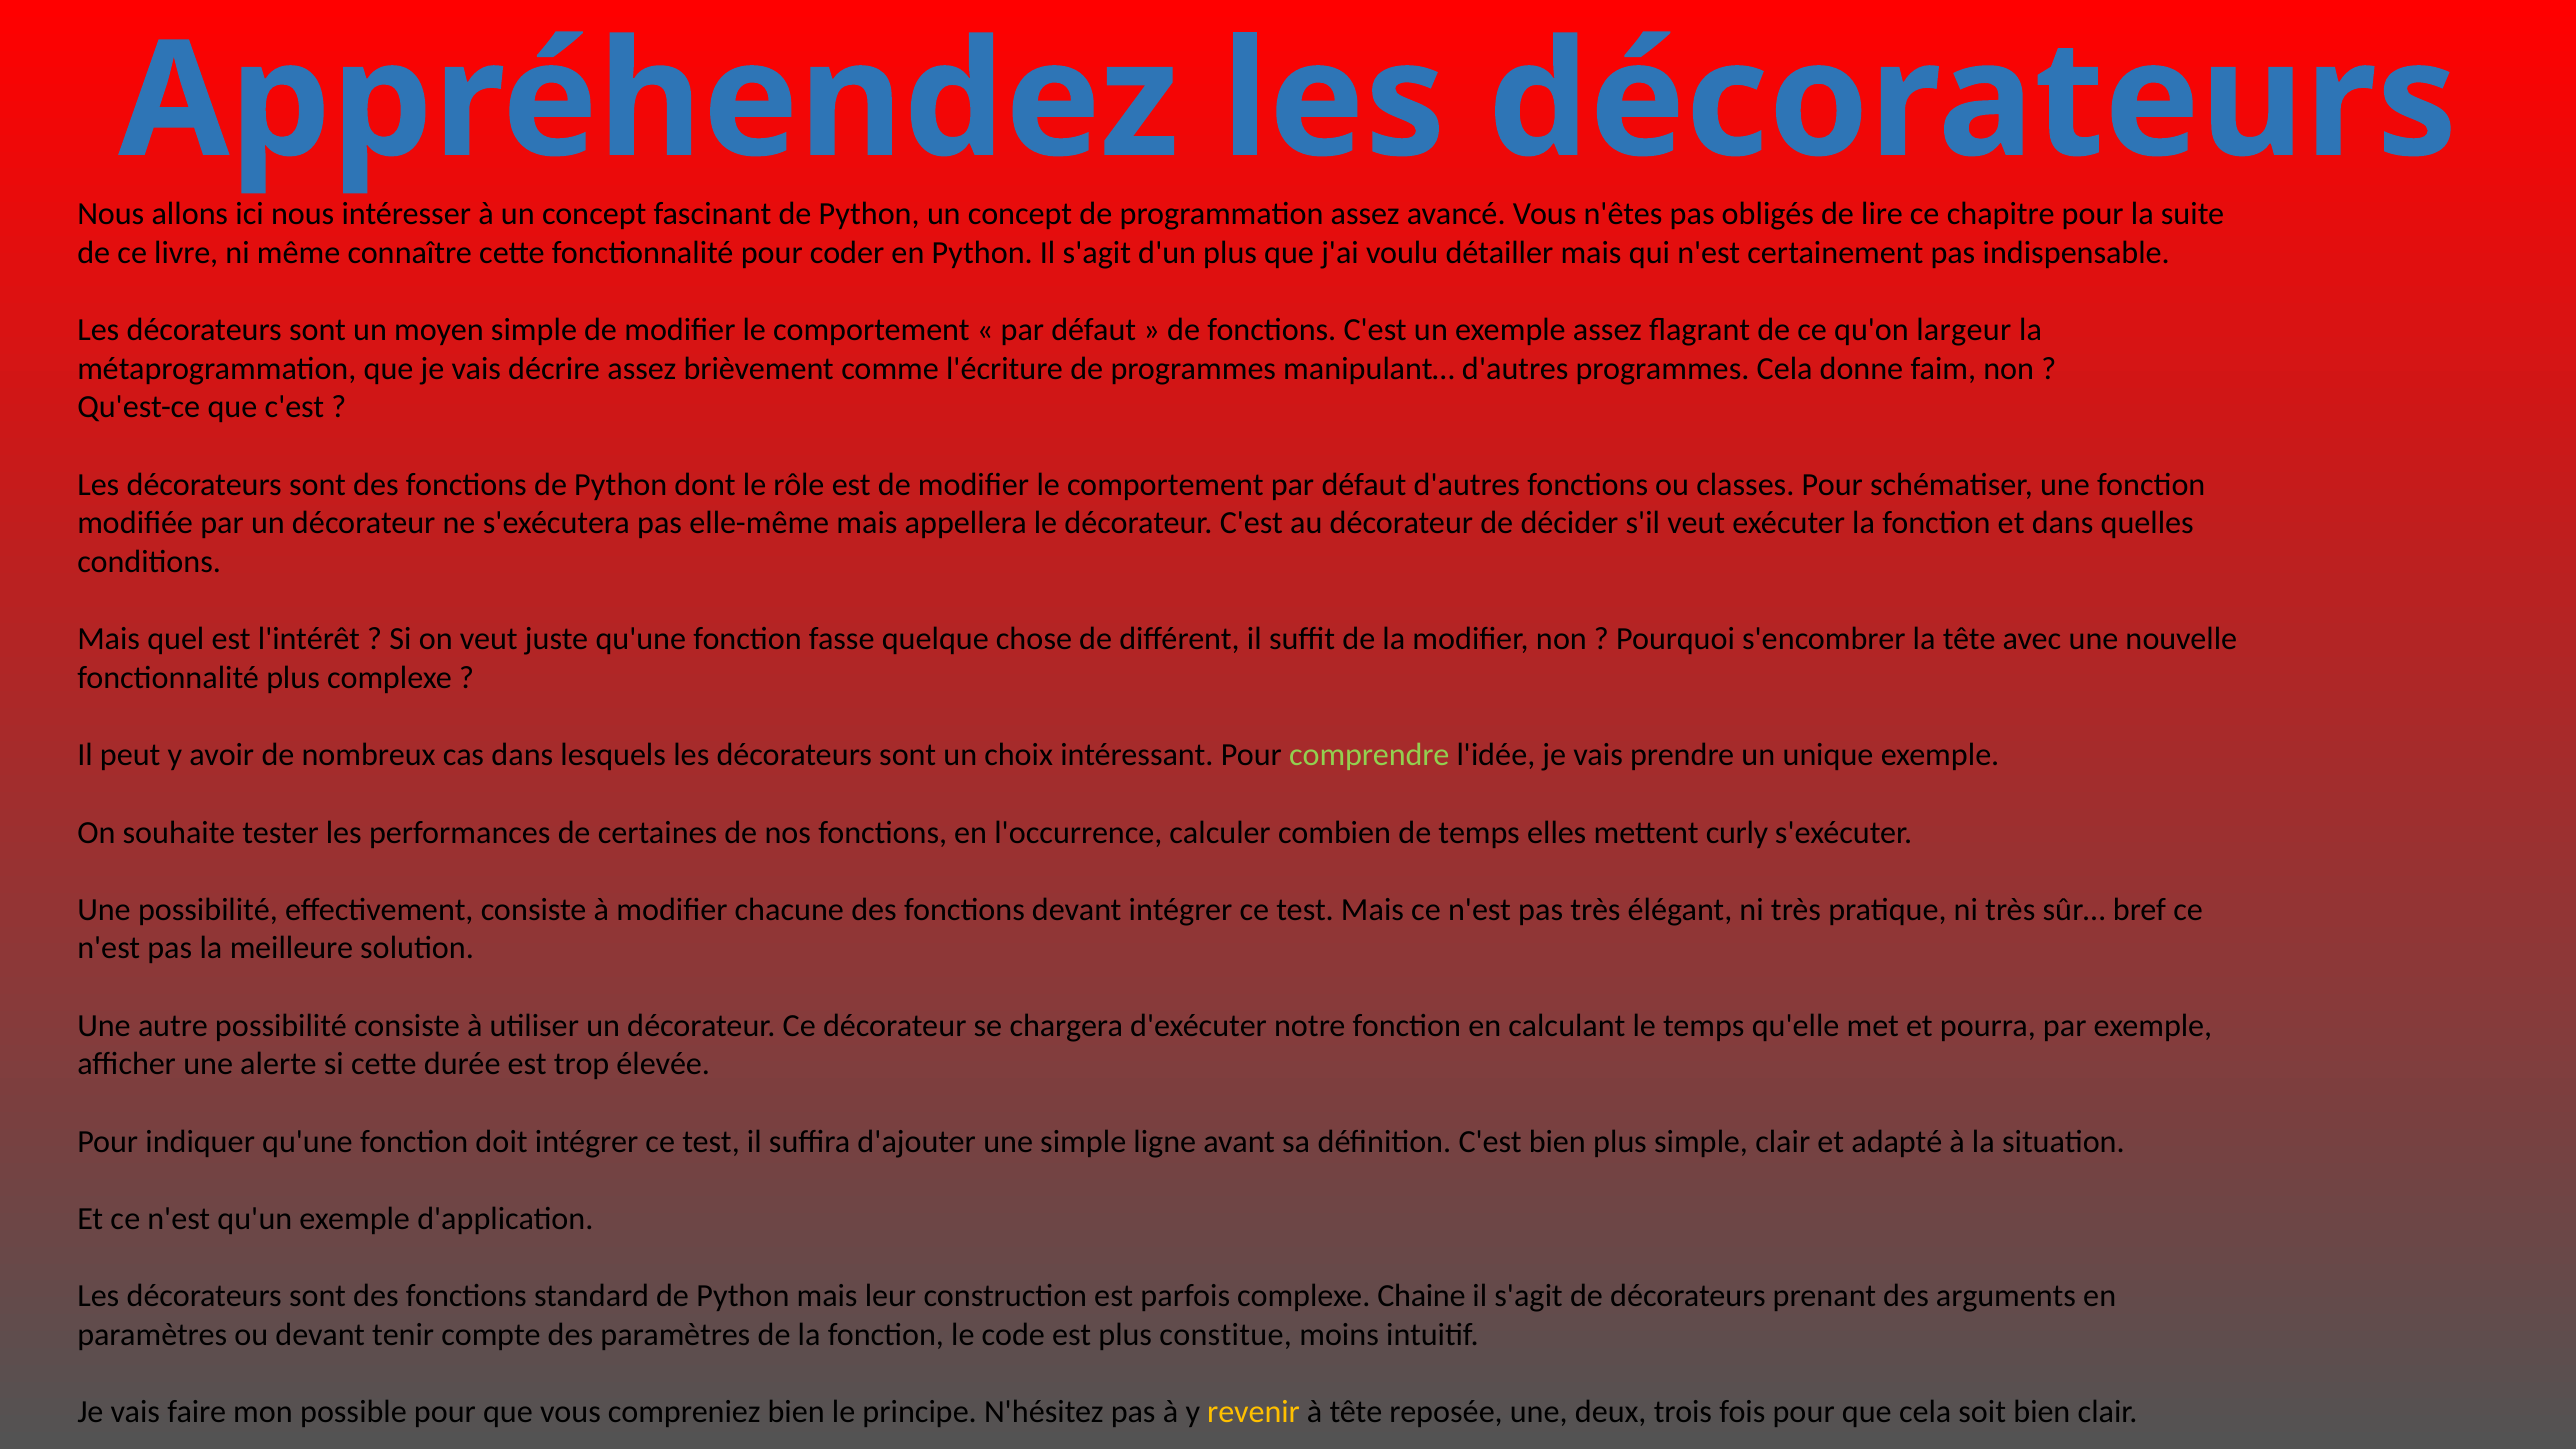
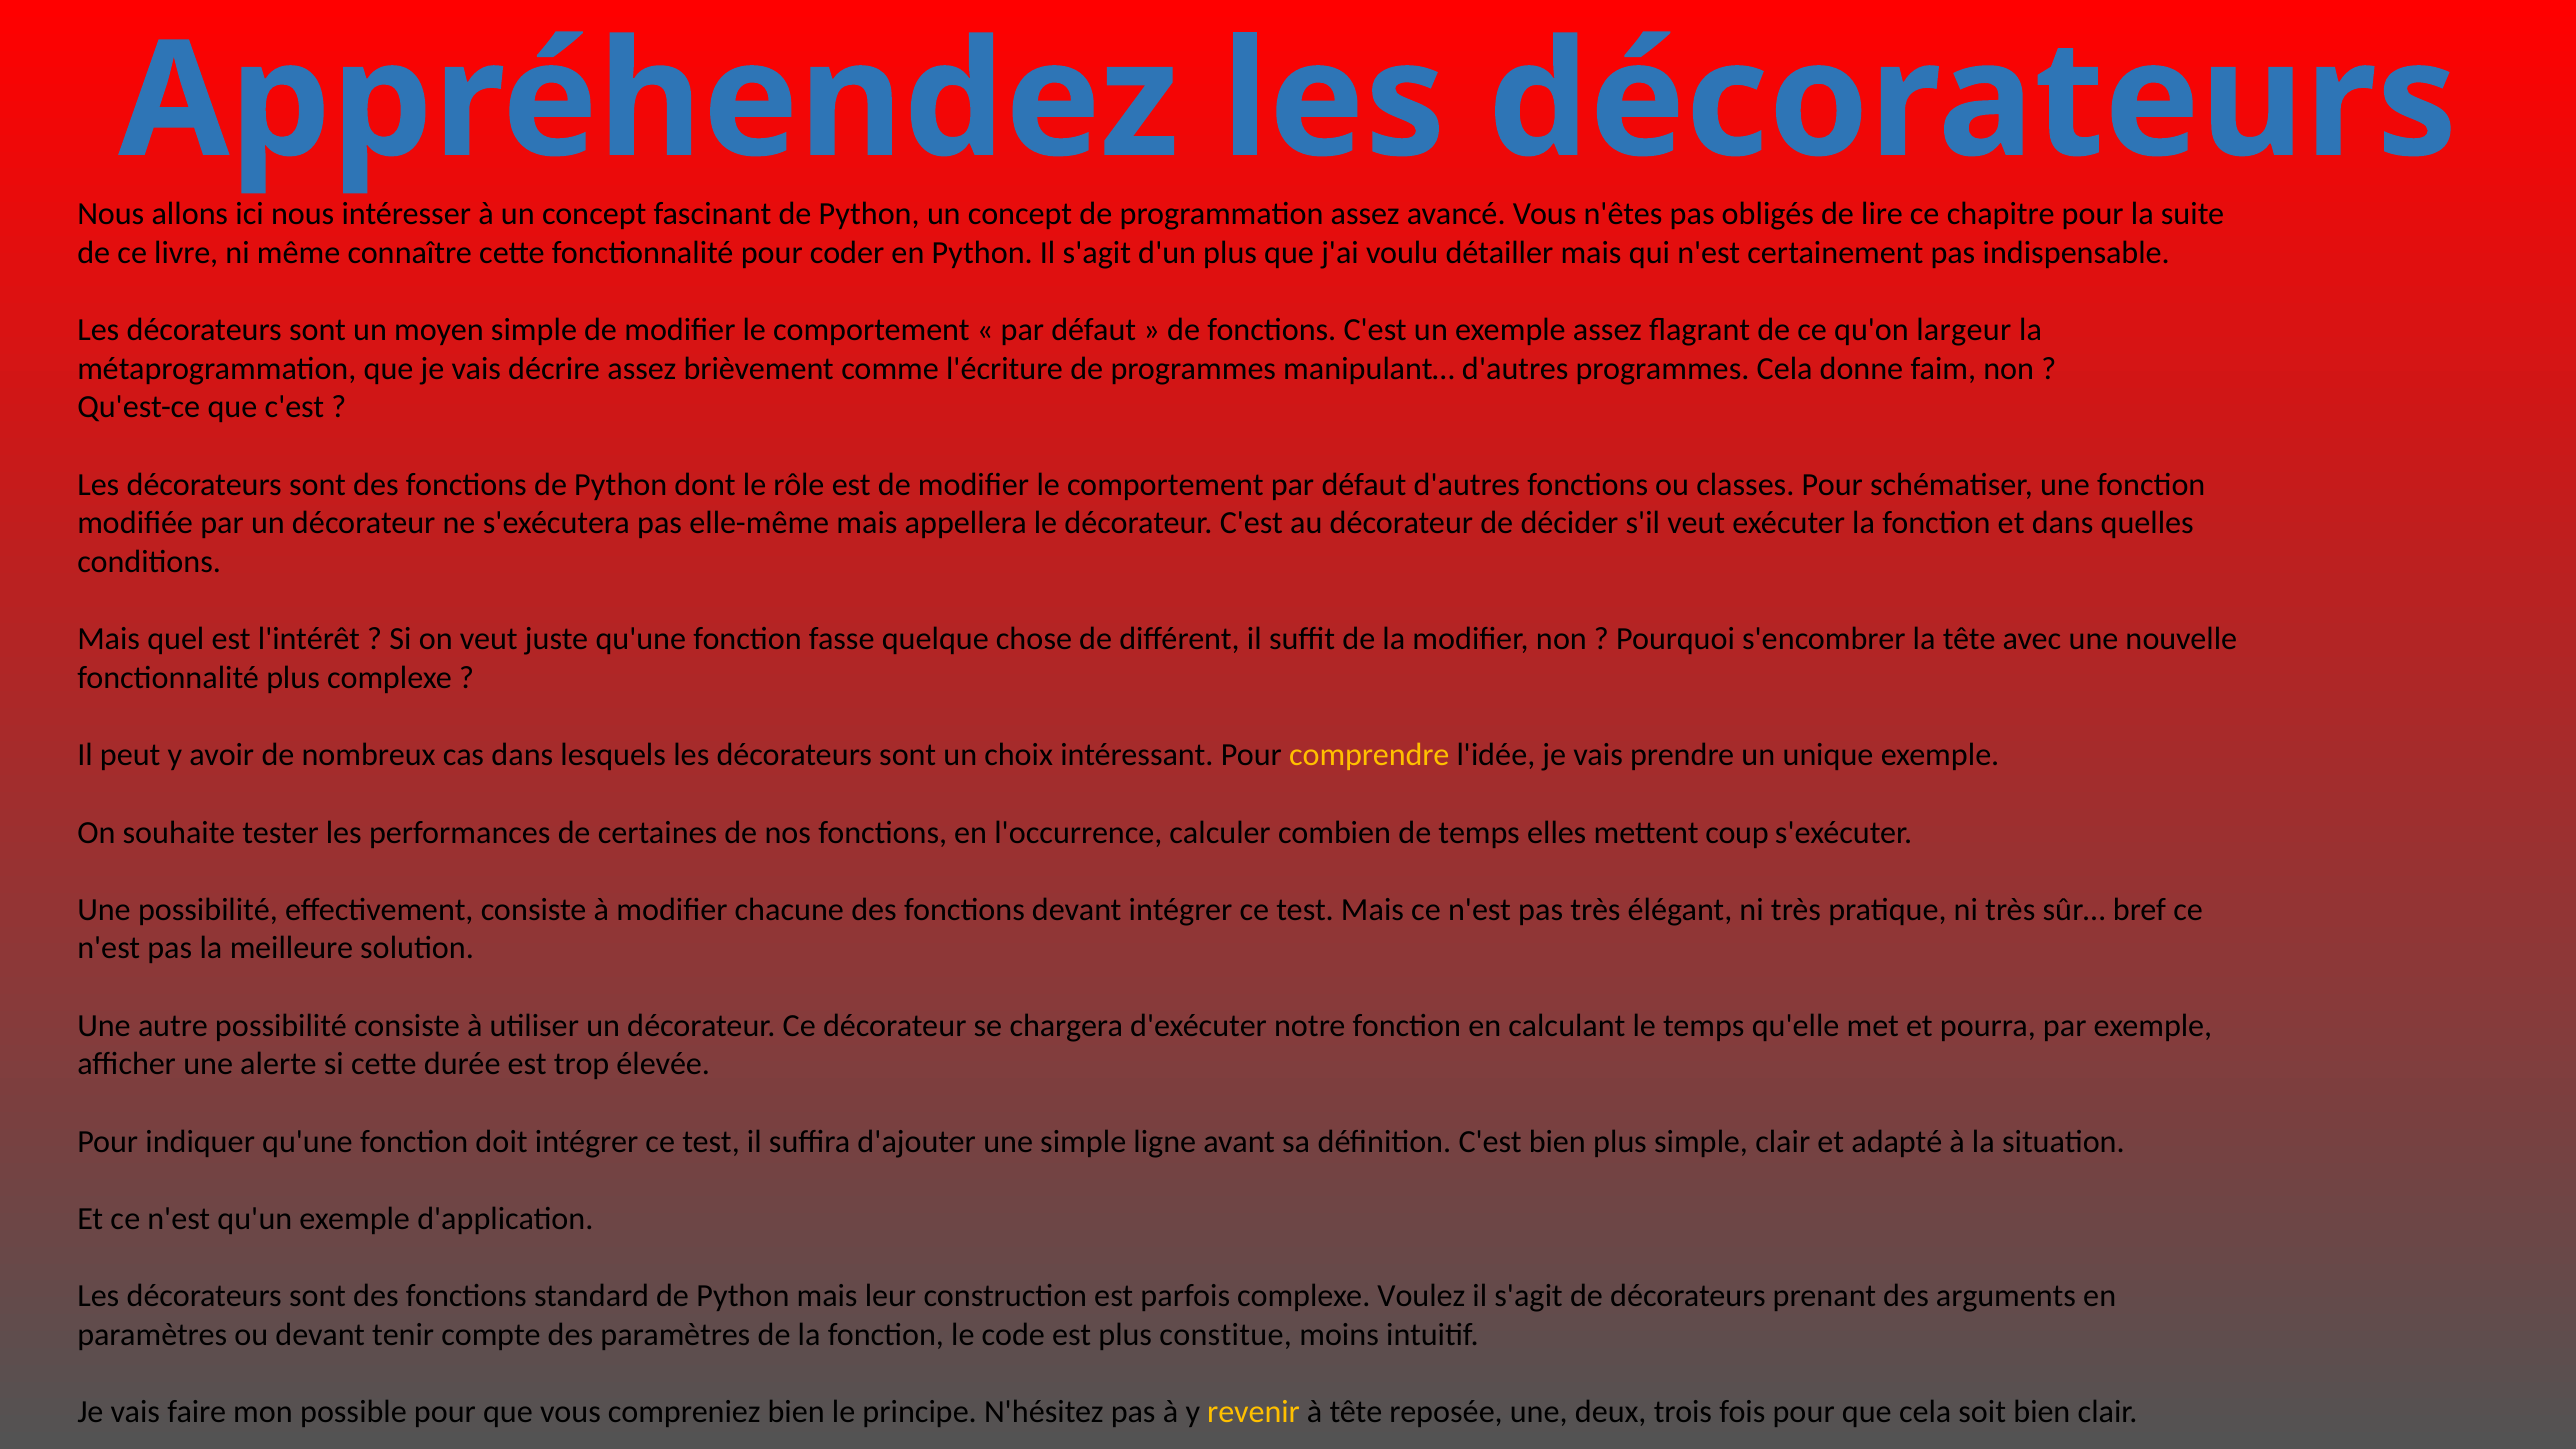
comprendre colour: light green -> yellow
curly: curly -> coup
Chaine: Chaine -> Voulez
